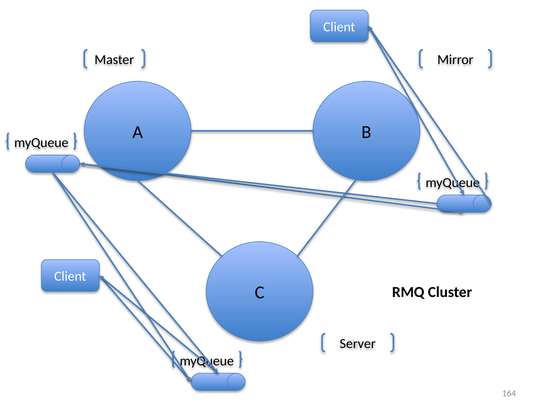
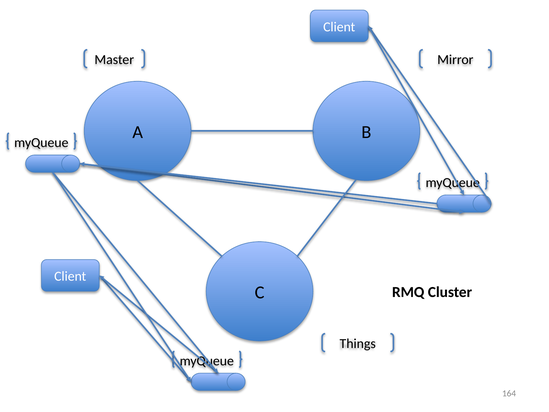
Server: Server -> Things
